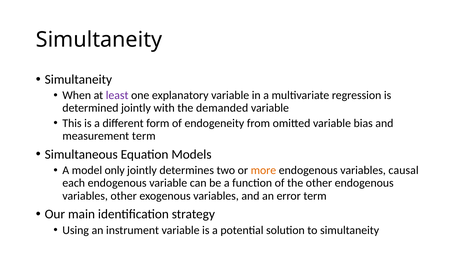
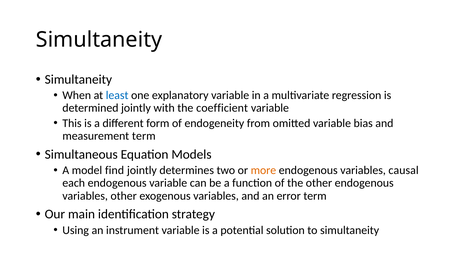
least colour: purple -> blue
demanded: demanded -> coefficient
only: only -> find
